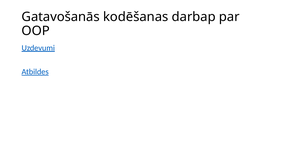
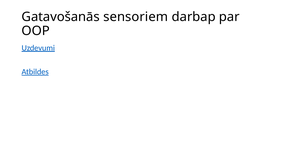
kodēšanas: kodēšanas -> sensoriem
